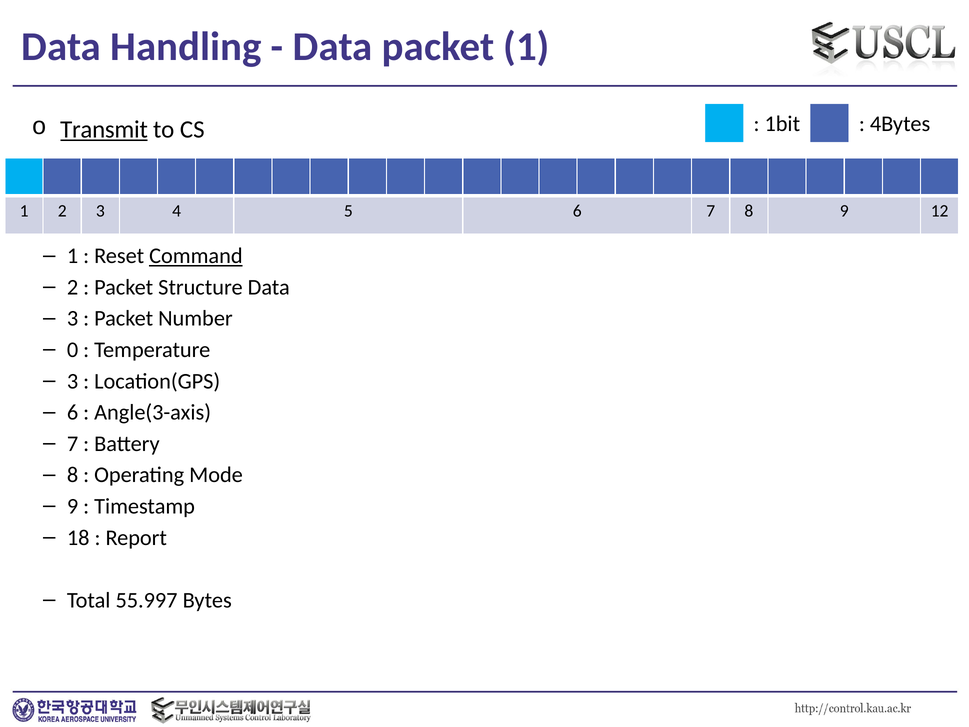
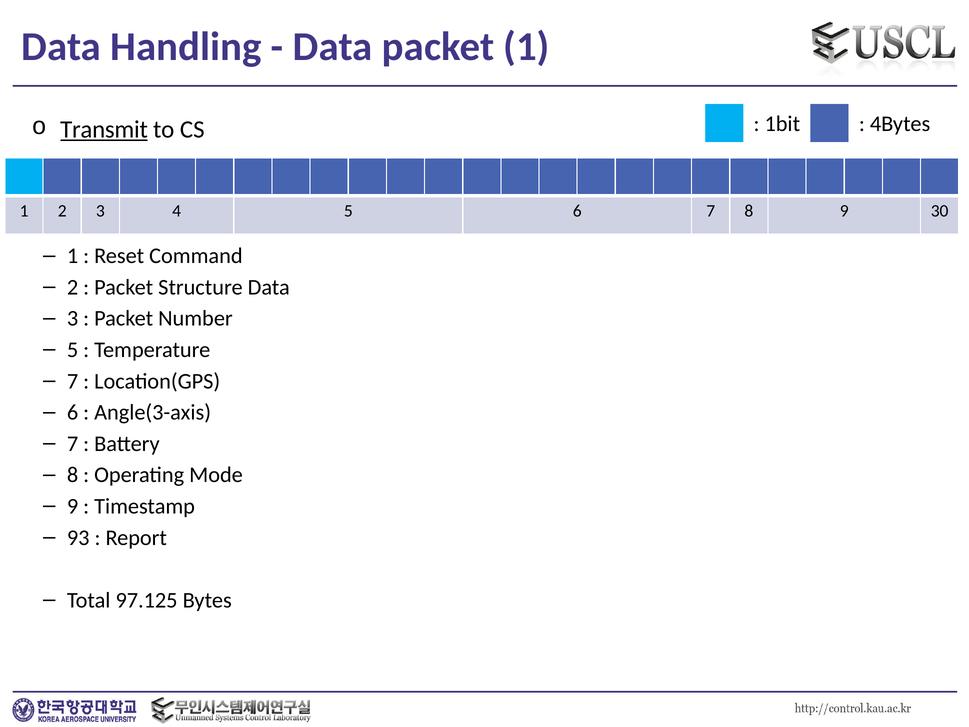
12: 12 -> 30
Command underline: present -> none
0 at (73, 350): 0 -> 5
3 at (73, 381): 3 -> 7
18: 18 -> 93
55.997: 55.997 -> 97.125
